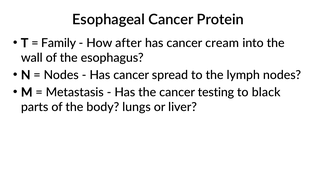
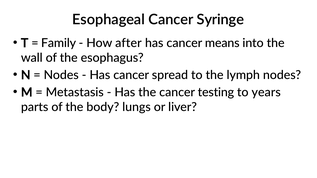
Protein: Protein -> Syringe
cream: cream -> means
black: black -> years
